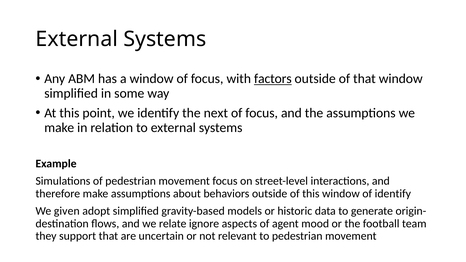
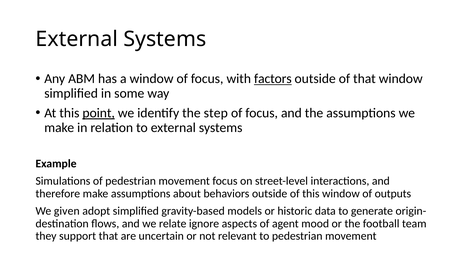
point underline: none -> present
next: next -> step
of identify: identify -> outputs
